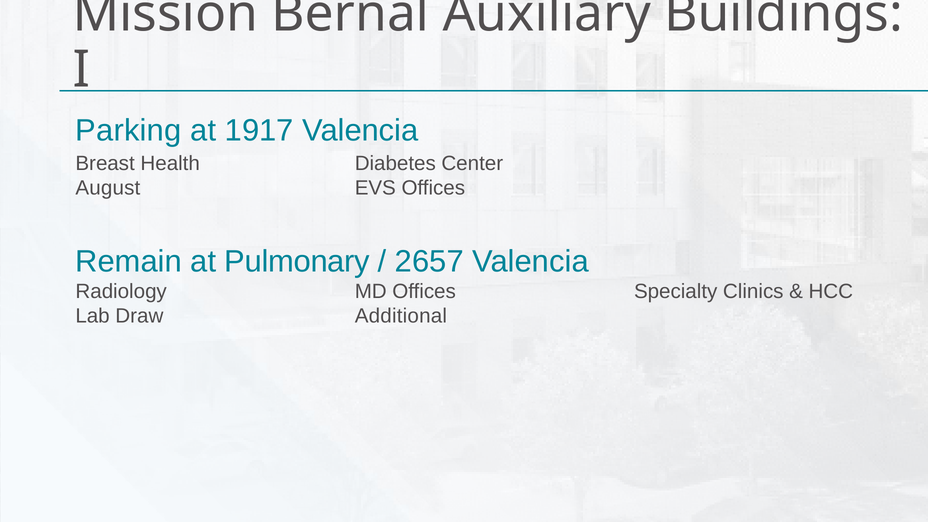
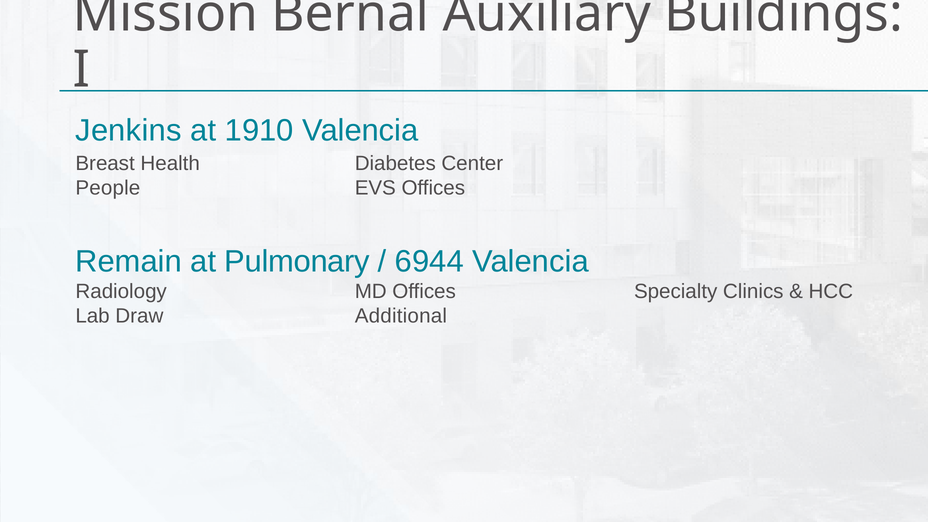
Parking: Parking -> Jenkins
1917: 1917 -> 1910
August: August -> People
2657: 2657 -> 6944
